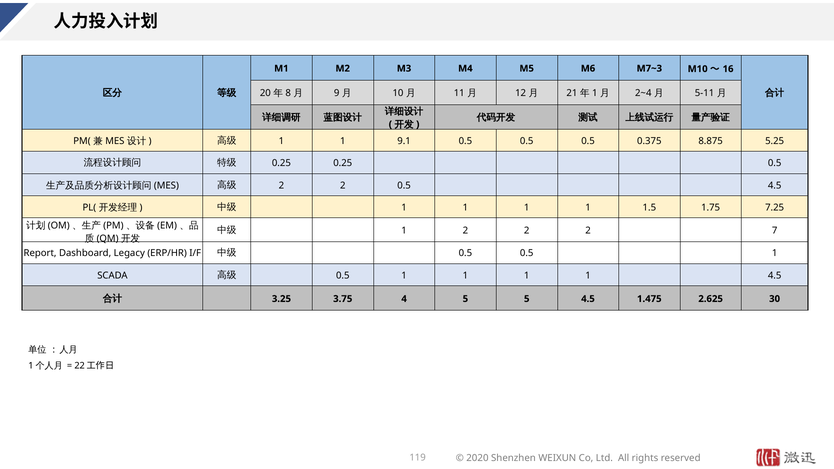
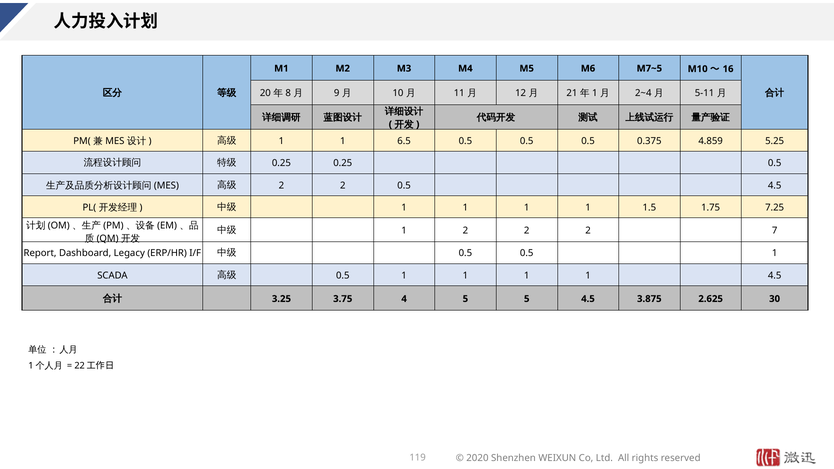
M7~3: M7~3 -> M7~5
9.1: 9.1 -> 6.5
8.875: 8.875 -> 4.859
1.475: 1.475 -> 3.875
